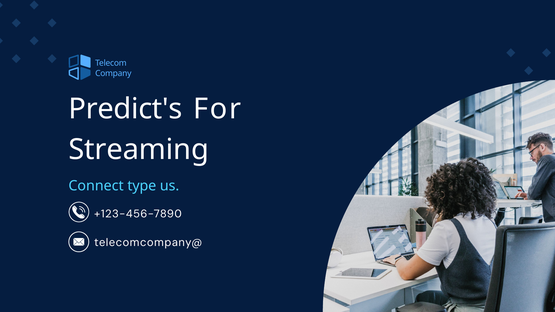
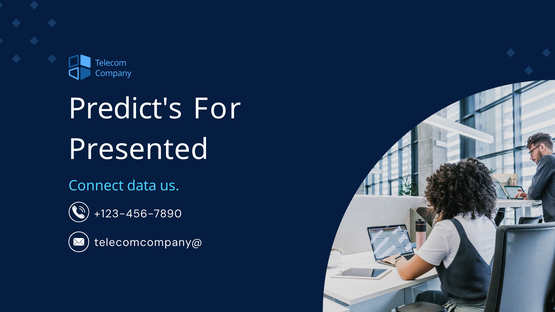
Streaming: Streaming -> Presented
type: type -> data
